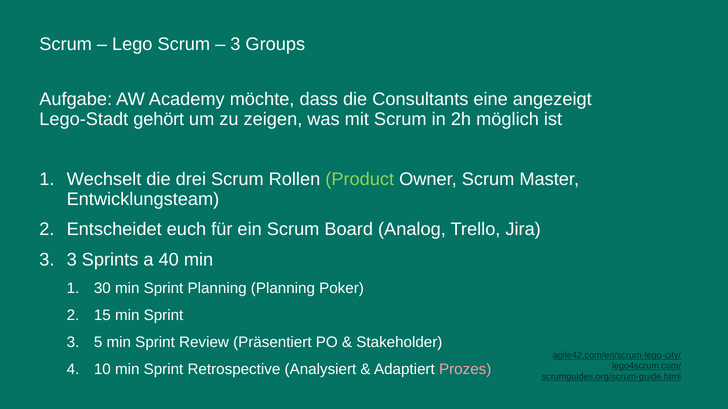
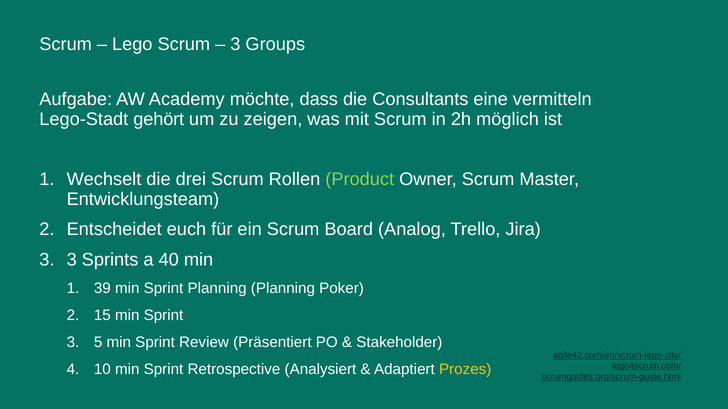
angezeigt: angezeigt -> vermitteln
30: 30 -> 39
Prozes colour: pink -> yellow
